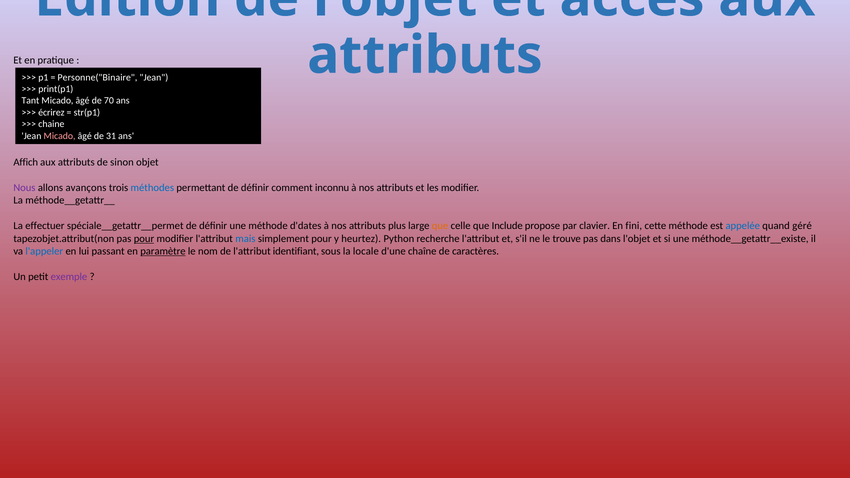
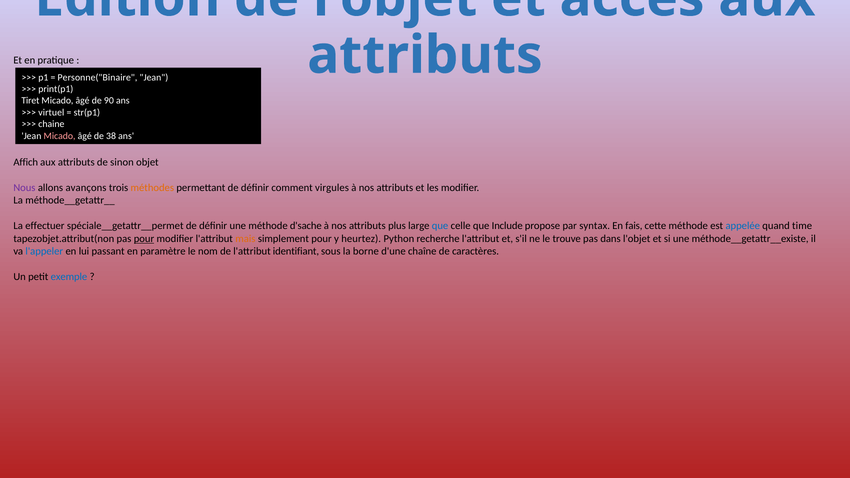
Tant: Tant -> Tiret
70: 70 -> 90
écrirez: écrirez -> virtuel
31: 31 -> 38
méthodes colour: blue -> orange
inconnu: inconnu -> virgules
d'dates: d'dates -> d'sache
que at (440, 226) colour: orange -> blue
clavier: clavier -> syntax
fini: fini -> fais
géré: géré -> time
mais colour: blue -> orange
paramètre underline: present -> none
locale: locale -> borne
exemple colour: purple -> blue
